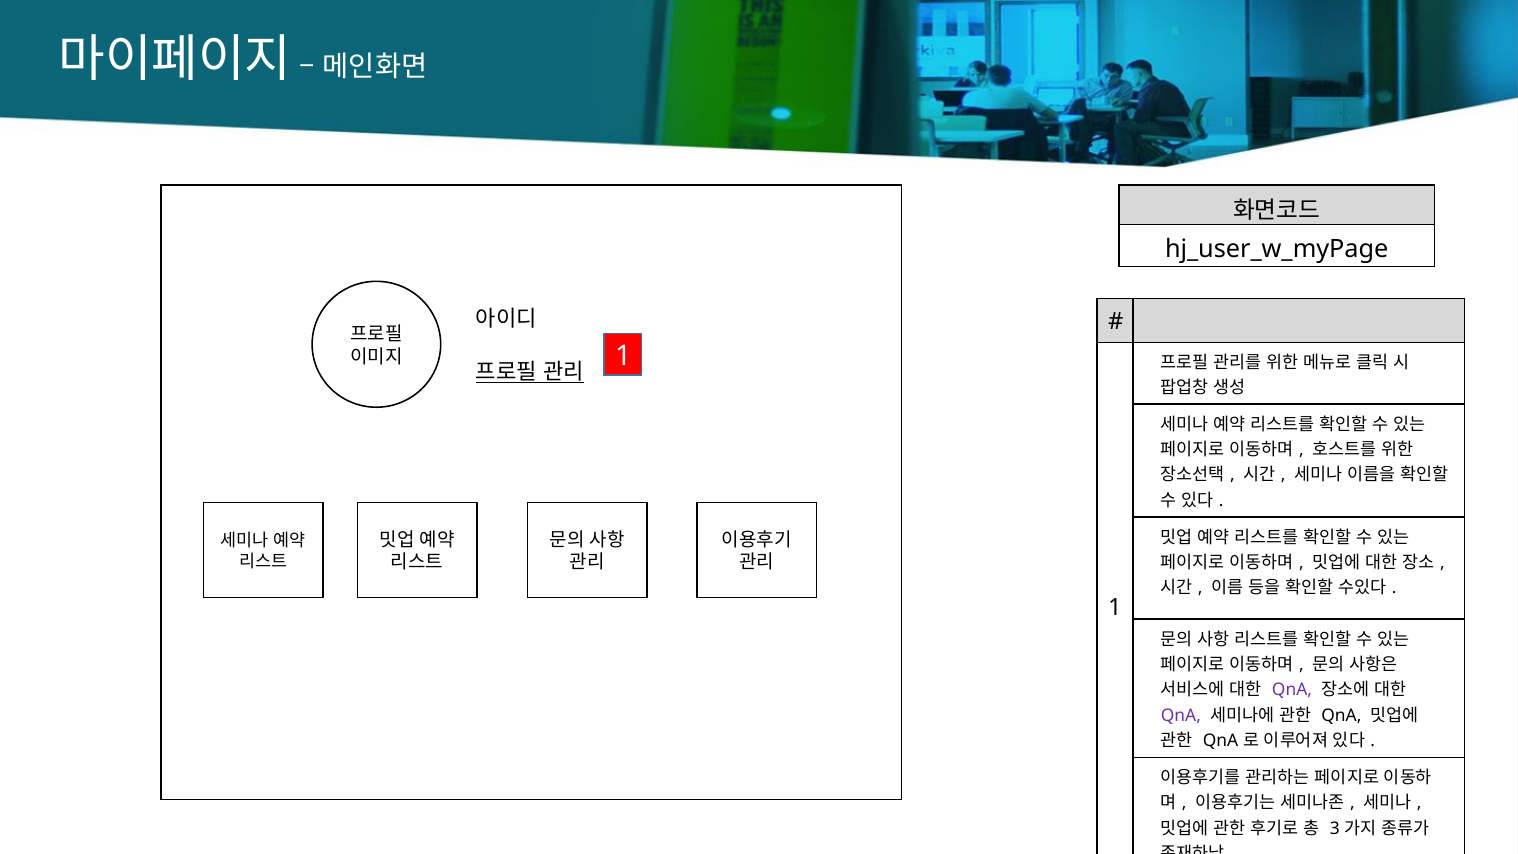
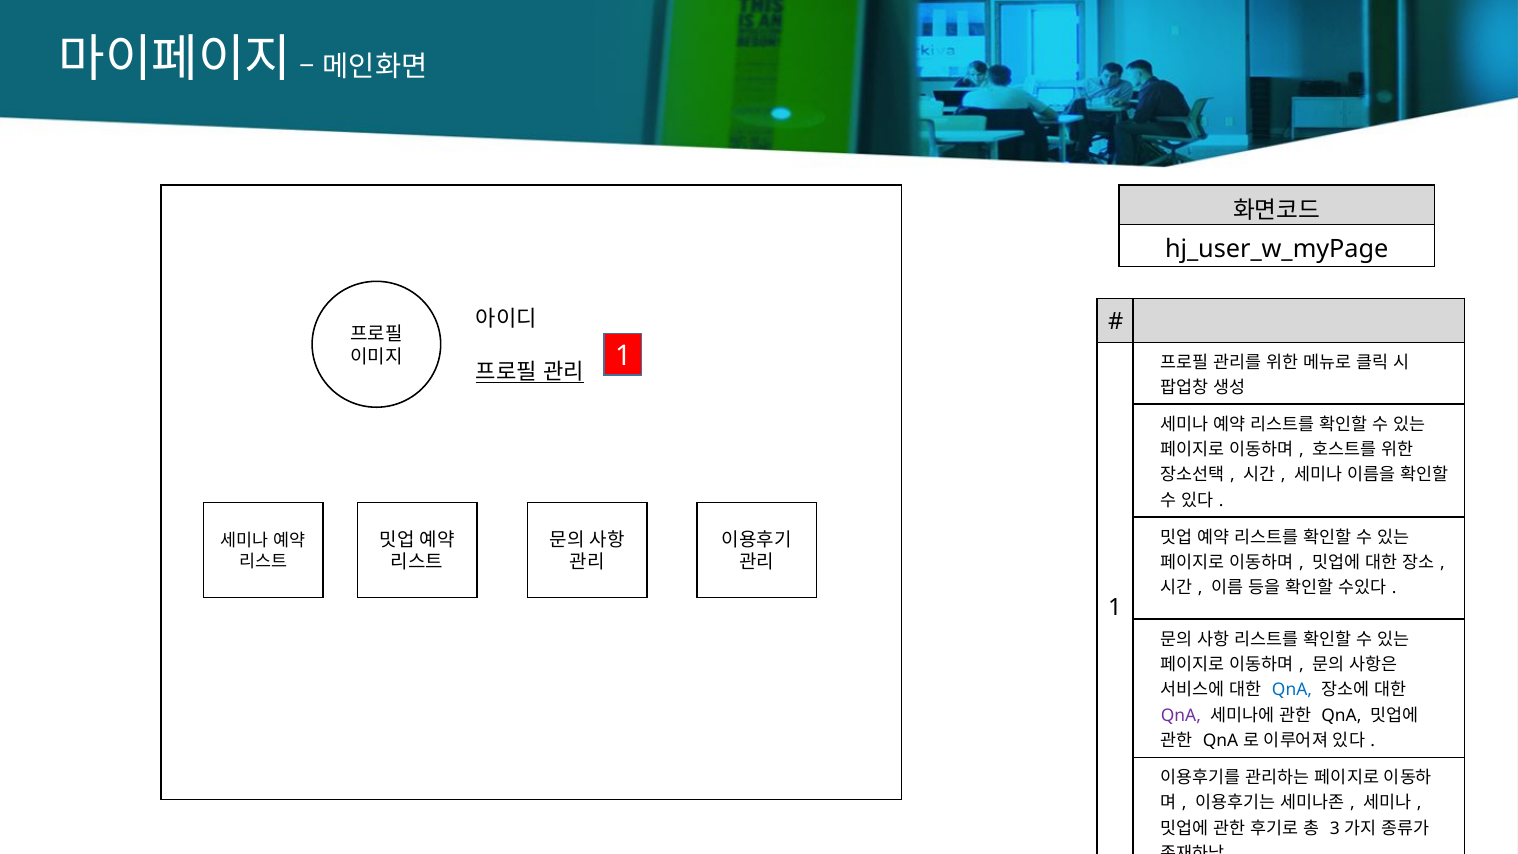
QnA at (1292, 690) colour: purple -> blue
